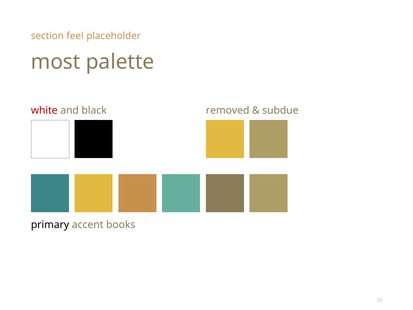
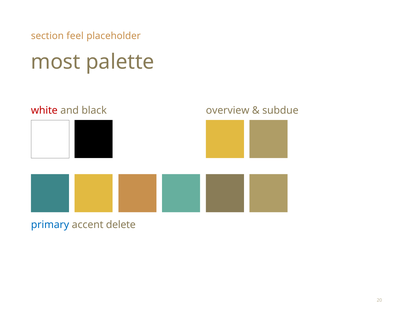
removed: removed -> overview
primary colour: black -> blue
books: books -> delete
